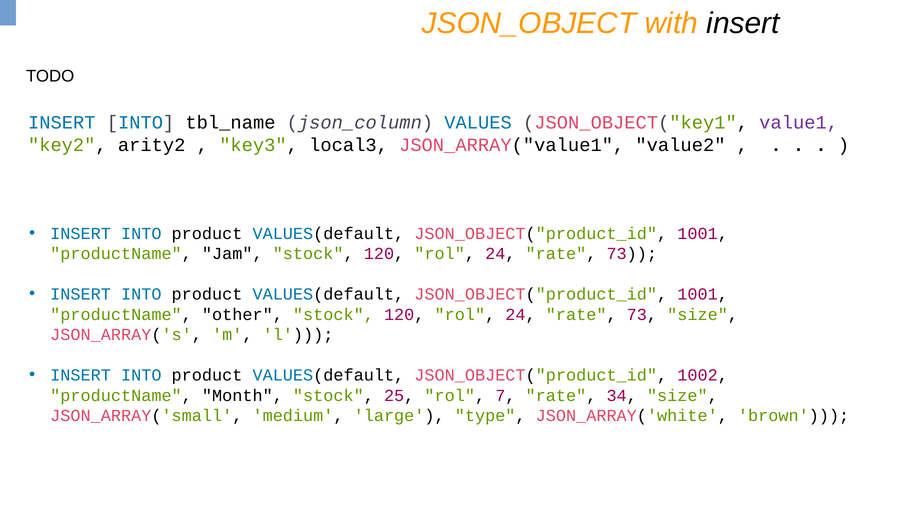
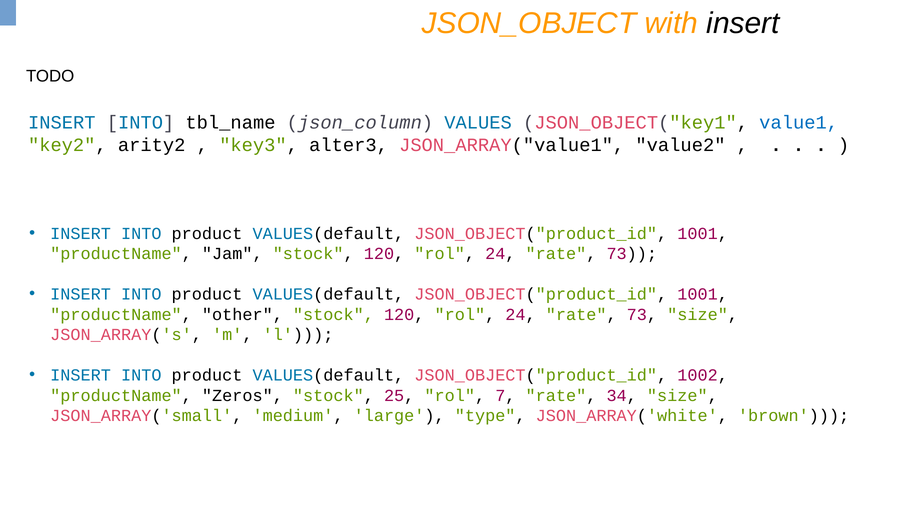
value1 colour: purple -> blue
local3: local3 -> alter3
Month: Month -> Zeros
